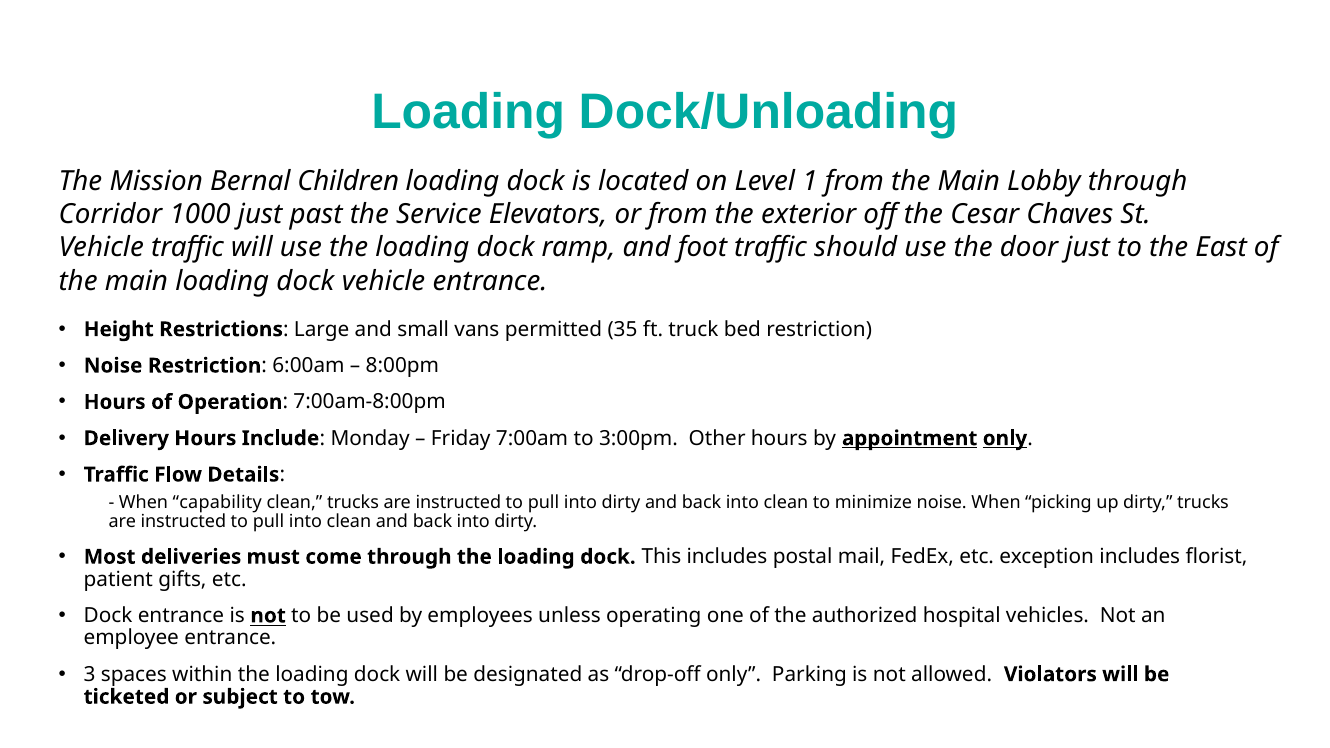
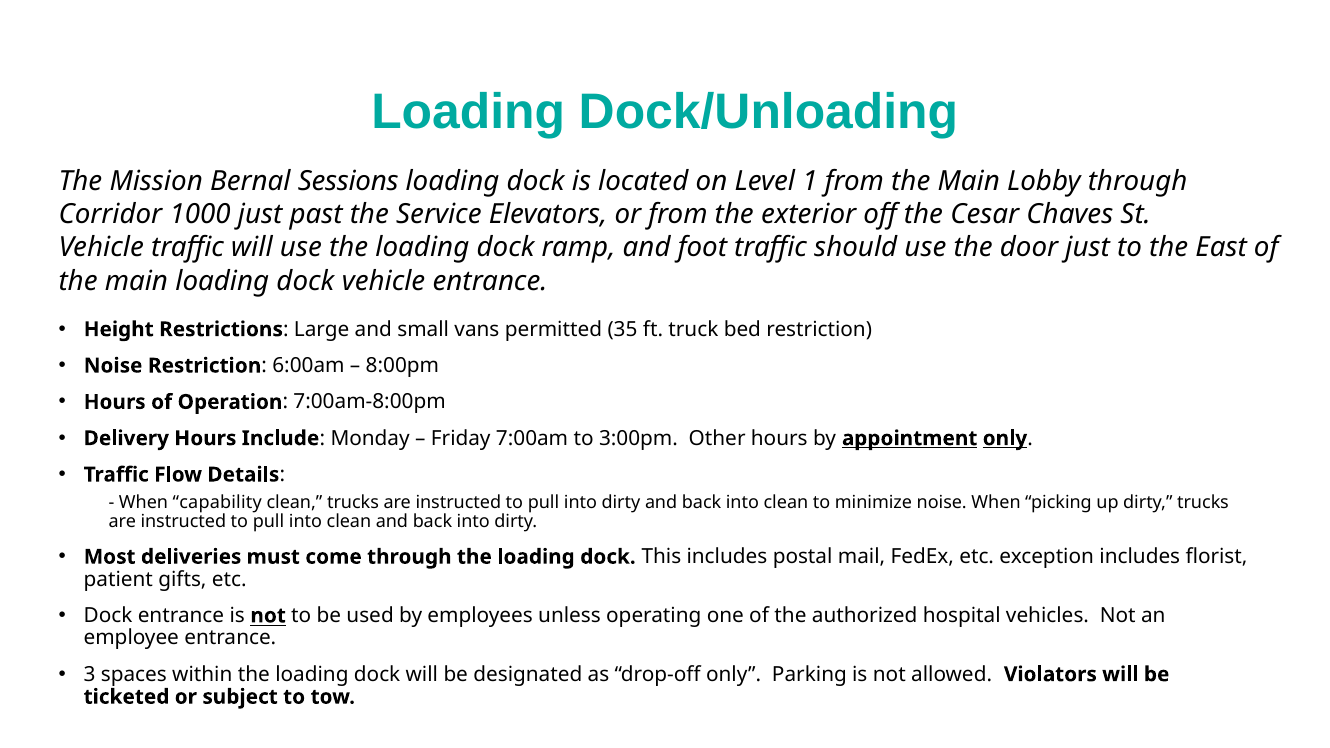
Children: Children -> Sessions
